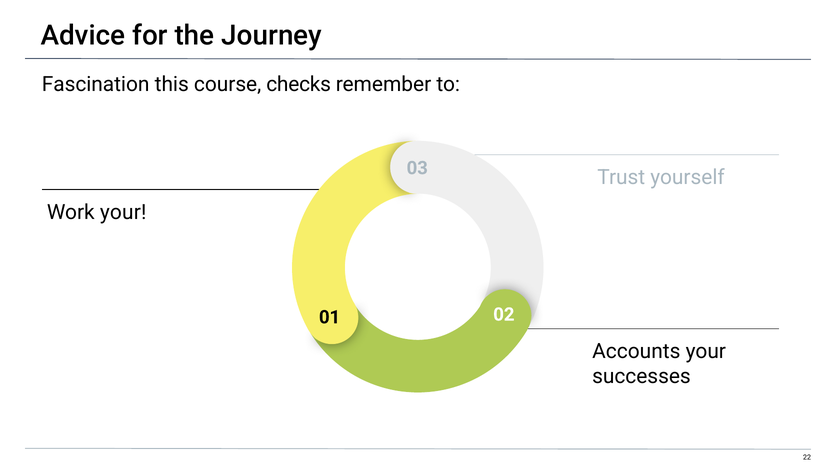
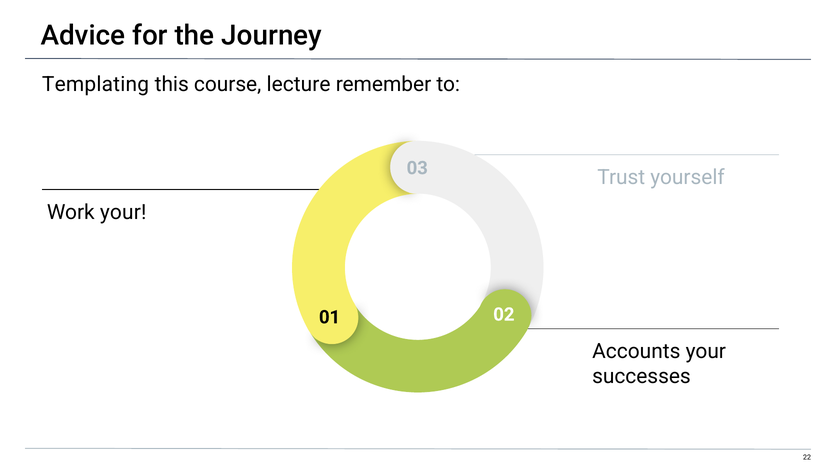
Fascination: Fascination -> Templating
checks: checks -> lecture
